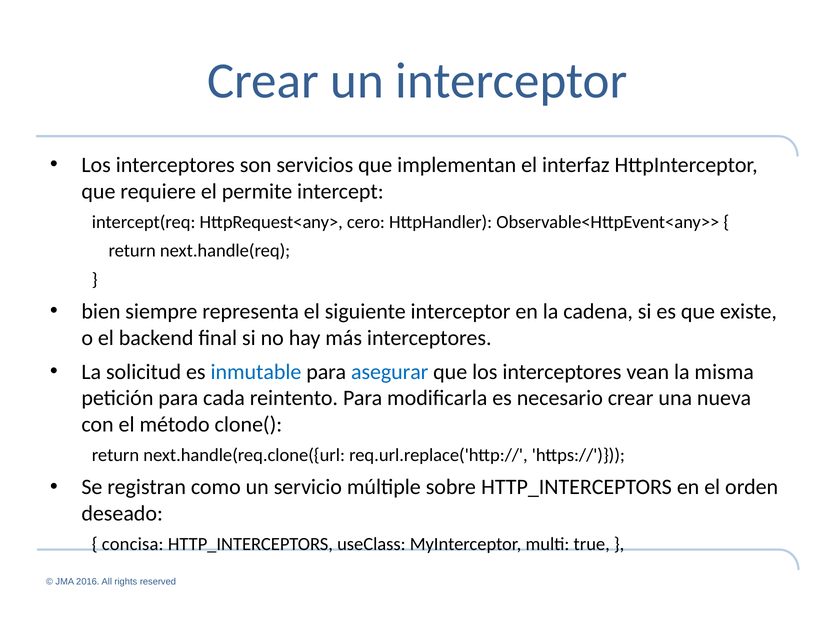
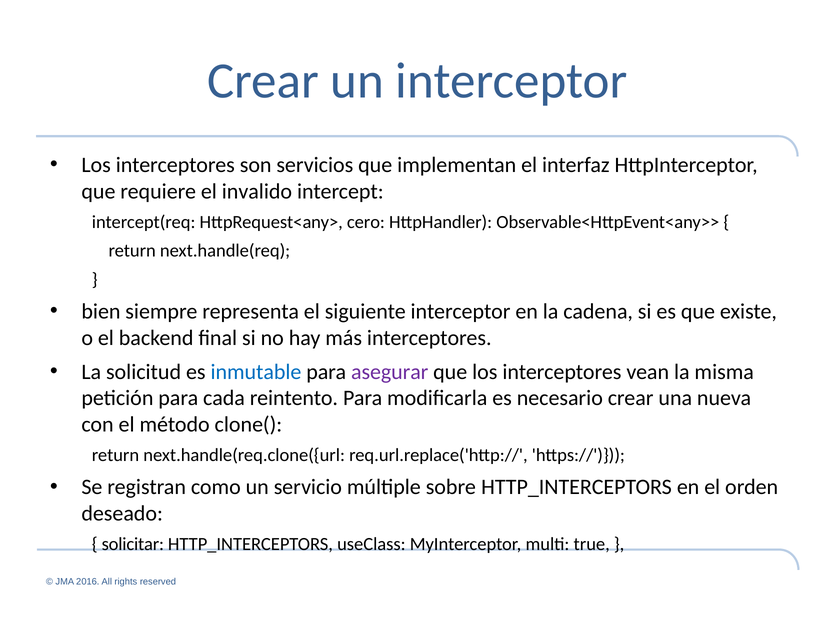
permite: permite -> invalido
asegurar colour: blue -> purple
concisa: concisa -> solicitar
